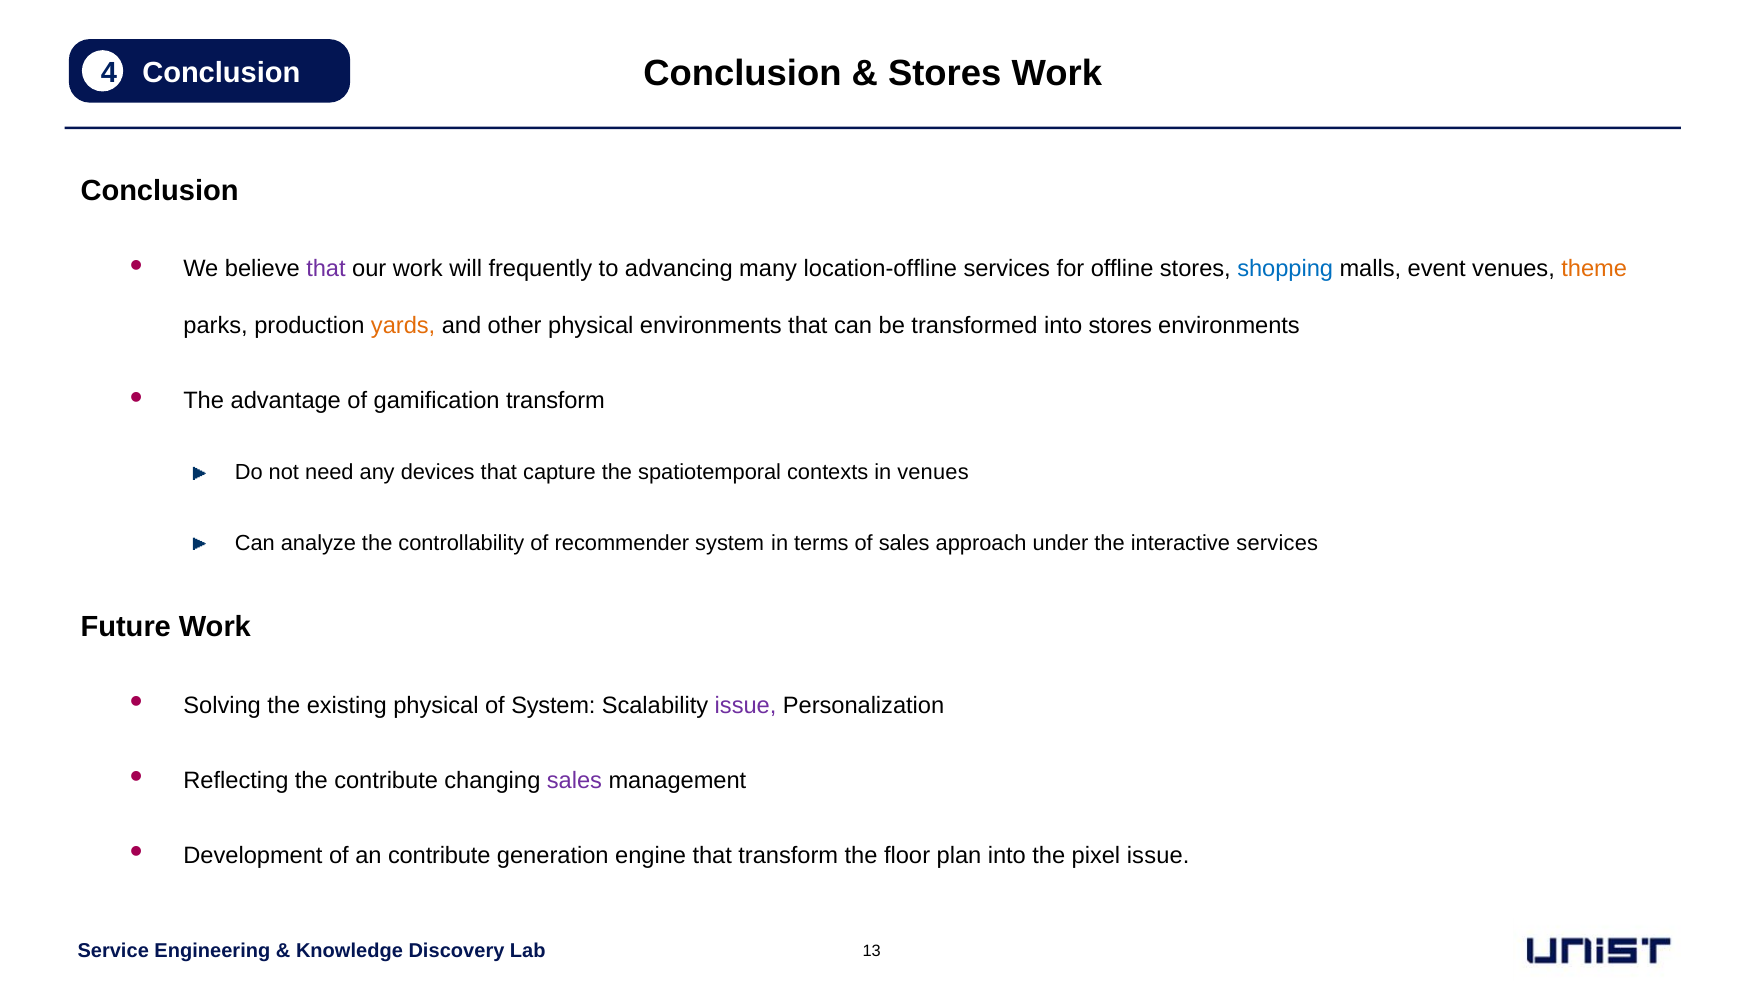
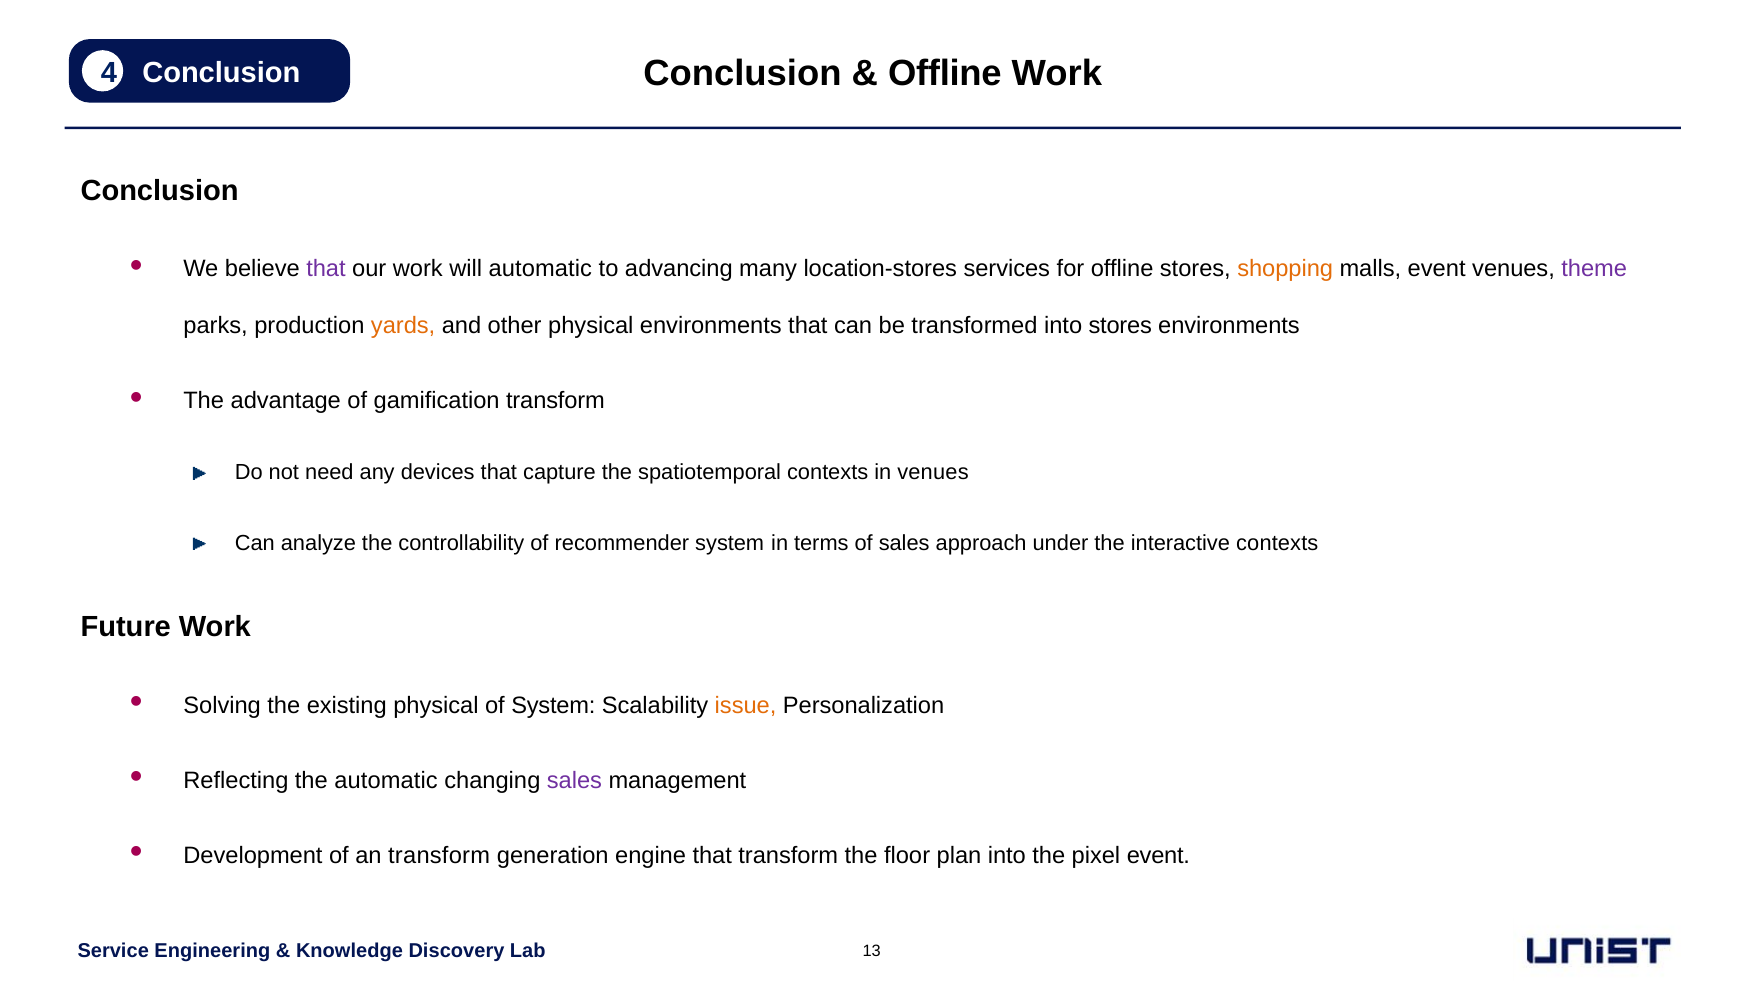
Stores at (945, 73): Stores -> Offline
will frequently: frequently -> automatic
location-offline: location-offline -> location-stores
shopping colour: blue -> orange
theme colour: orange -> purple
interactive services: services -> contexts
issue at (746, 705) colour: purple -> orange
the contribute: contribute -> automatic
an contribute: contribute -> transform
pixel issue: issue -> event
